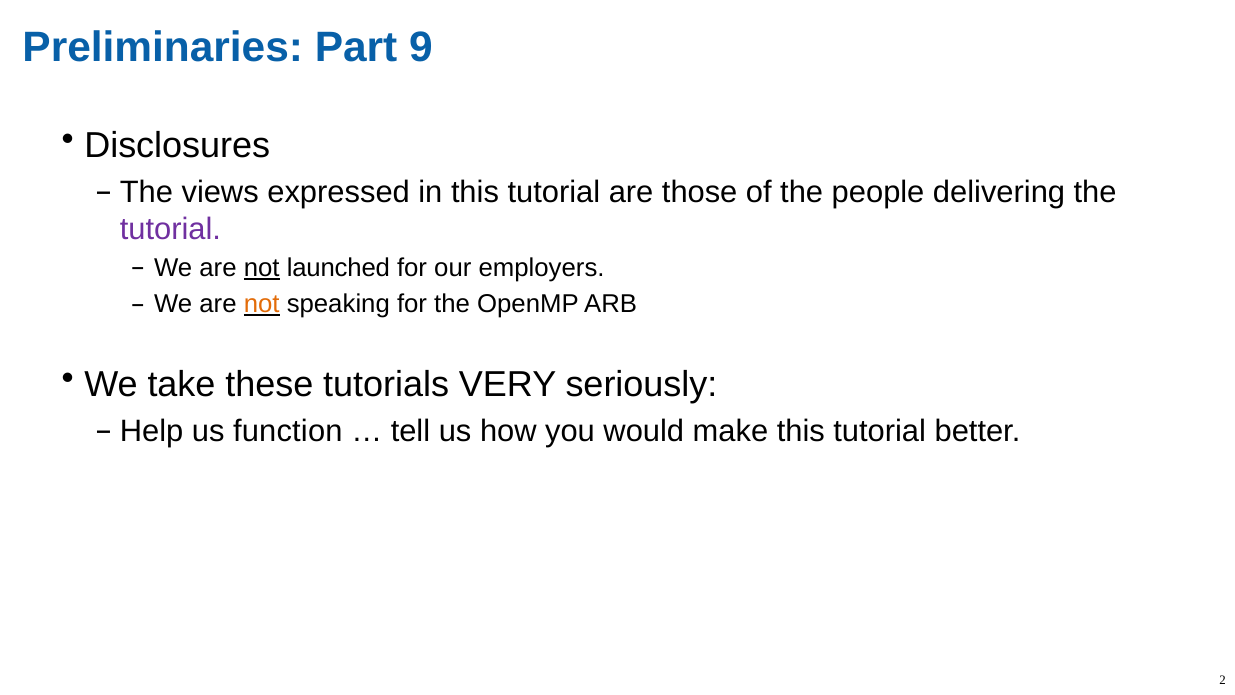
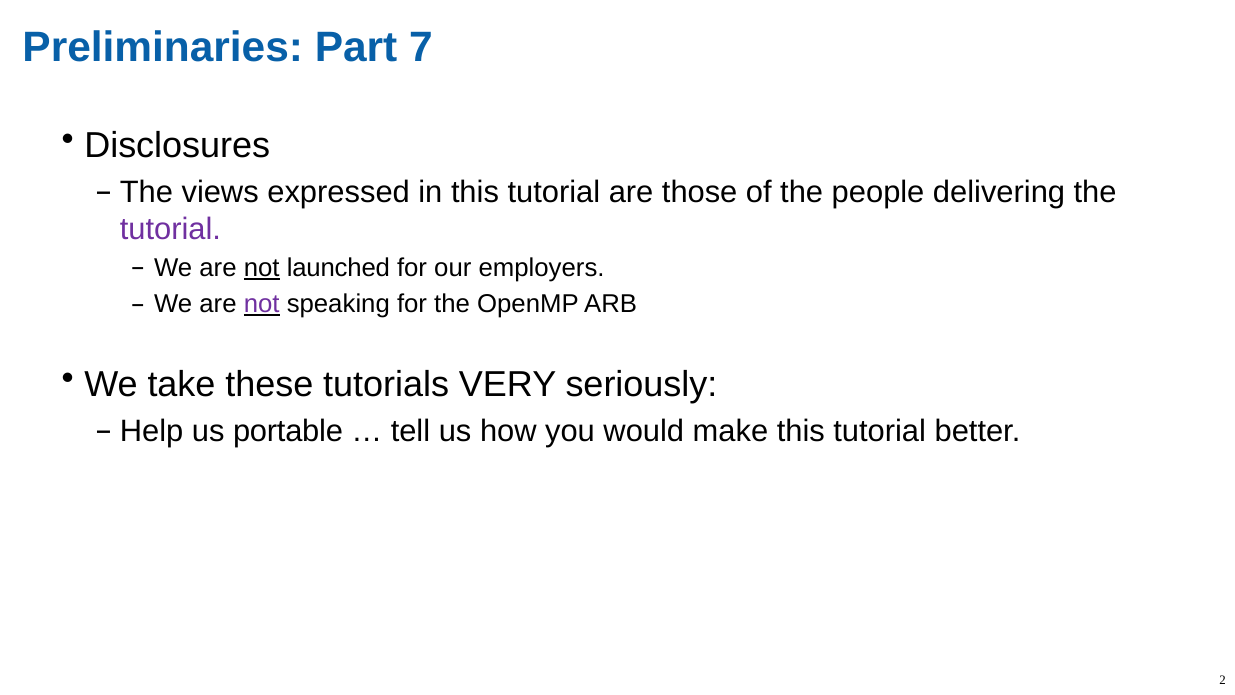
9: 9 -> 7
not at (262, 304) colour: orange -> purple
function: function -> portable
